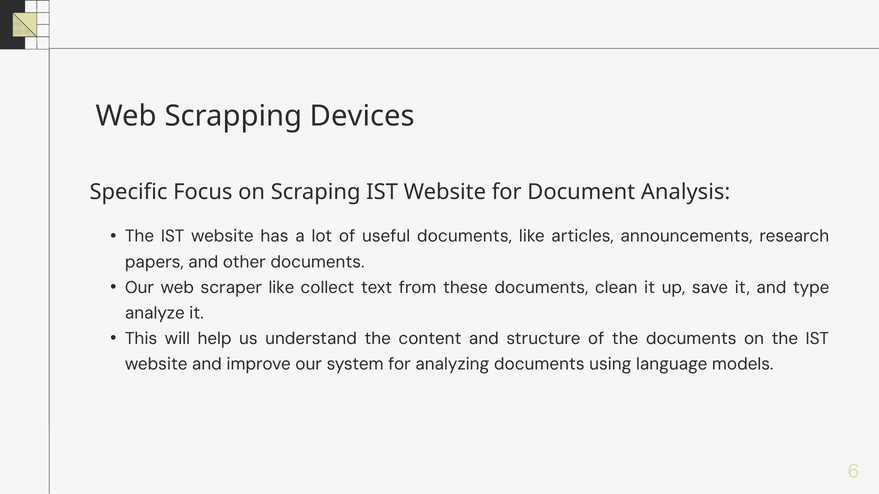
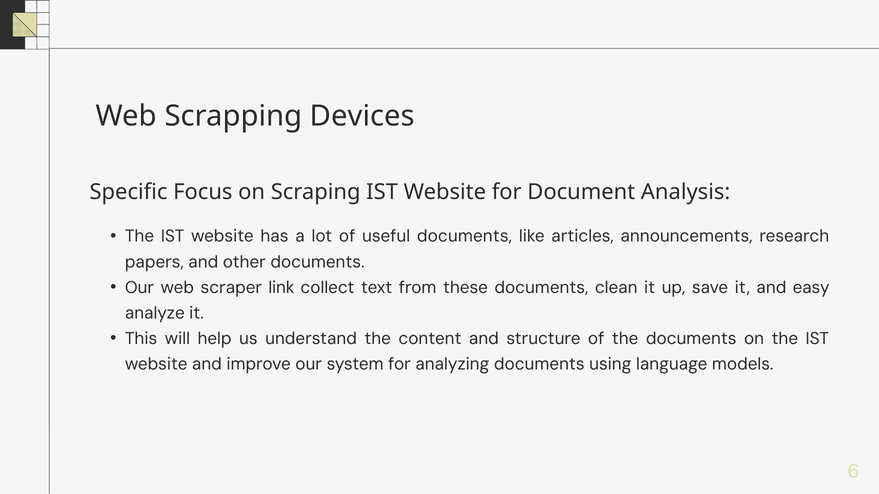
scraper like: like -> link
type: type -> easy
